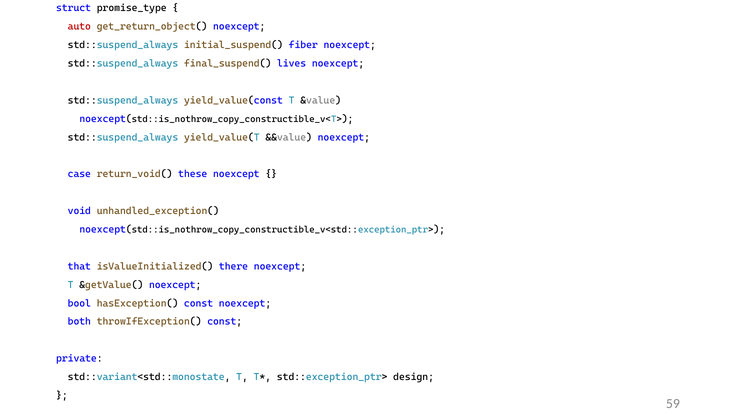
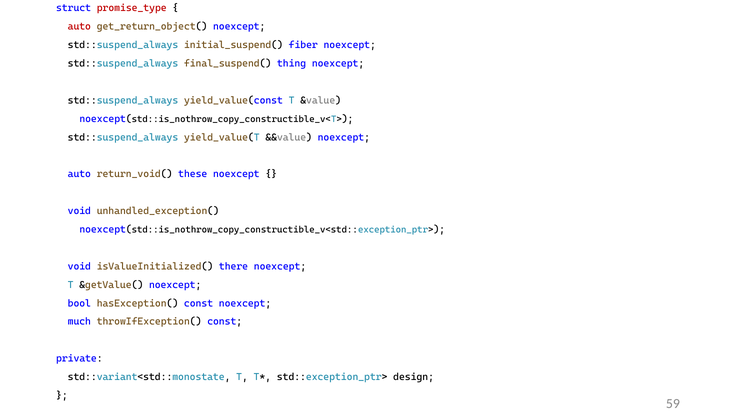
promise_type colour: black -> red
lives: lives -> thing
case at (79, 174): case -> auto
that at (79, 266): that -> void
both: both -> much
